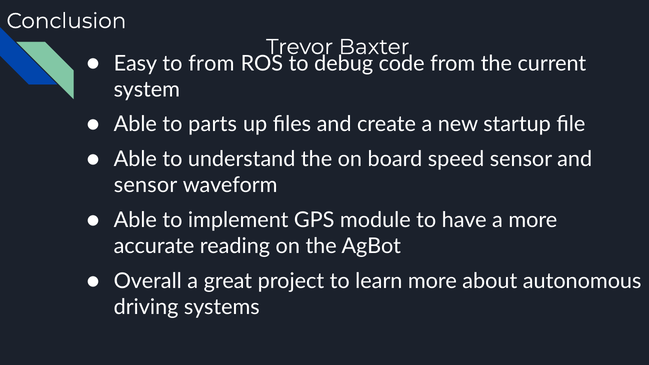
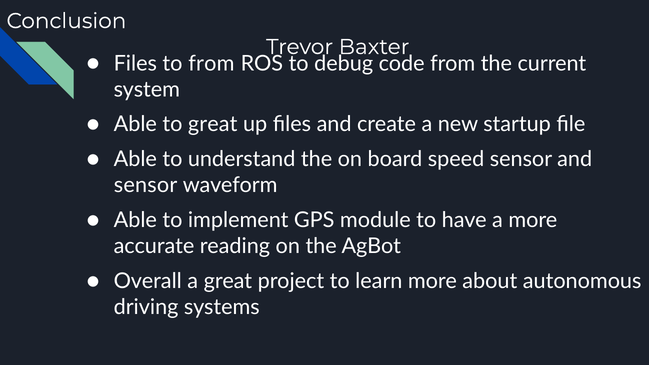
Easy at (135, 63): Easy -> Files
to parts: parts -> great
